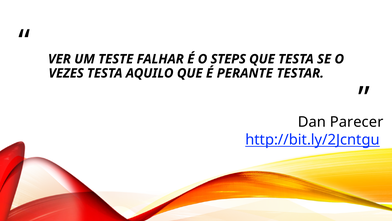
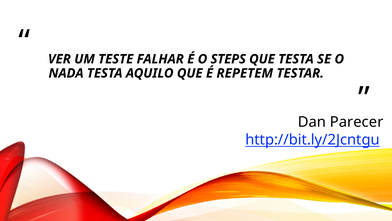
VEZES: VEZES -> NADA
PERANTE: PERANTE -> REPETEM
